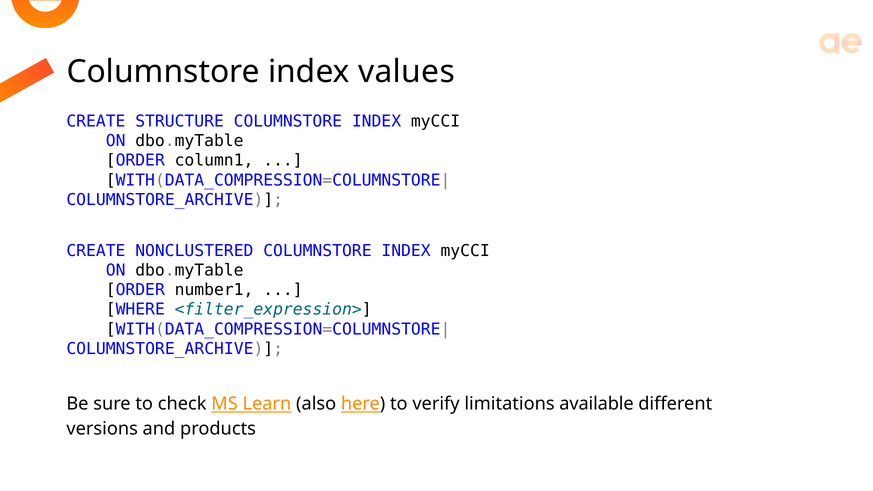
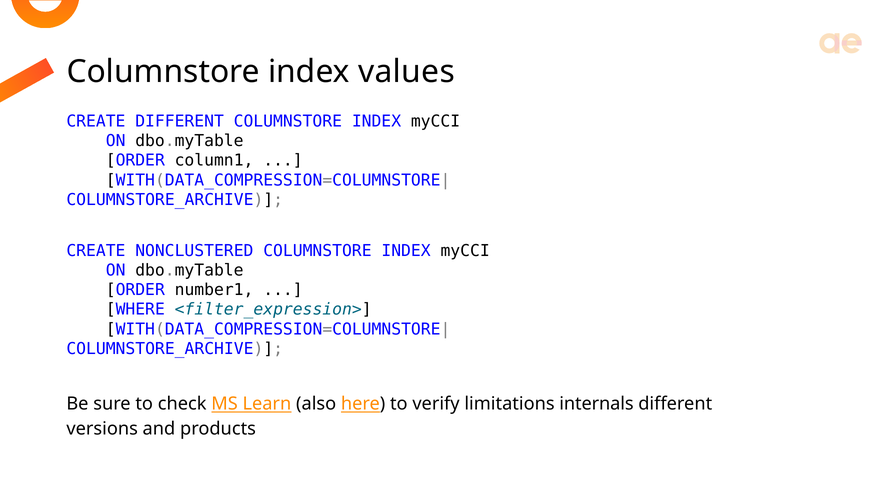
CREATE STRUCTURE: STRUCTURE -> DIFFERENT
available: available -> internals
